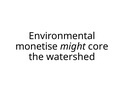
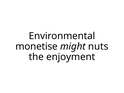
core: core -> nuts
watershed: watershed -> enjoyment
